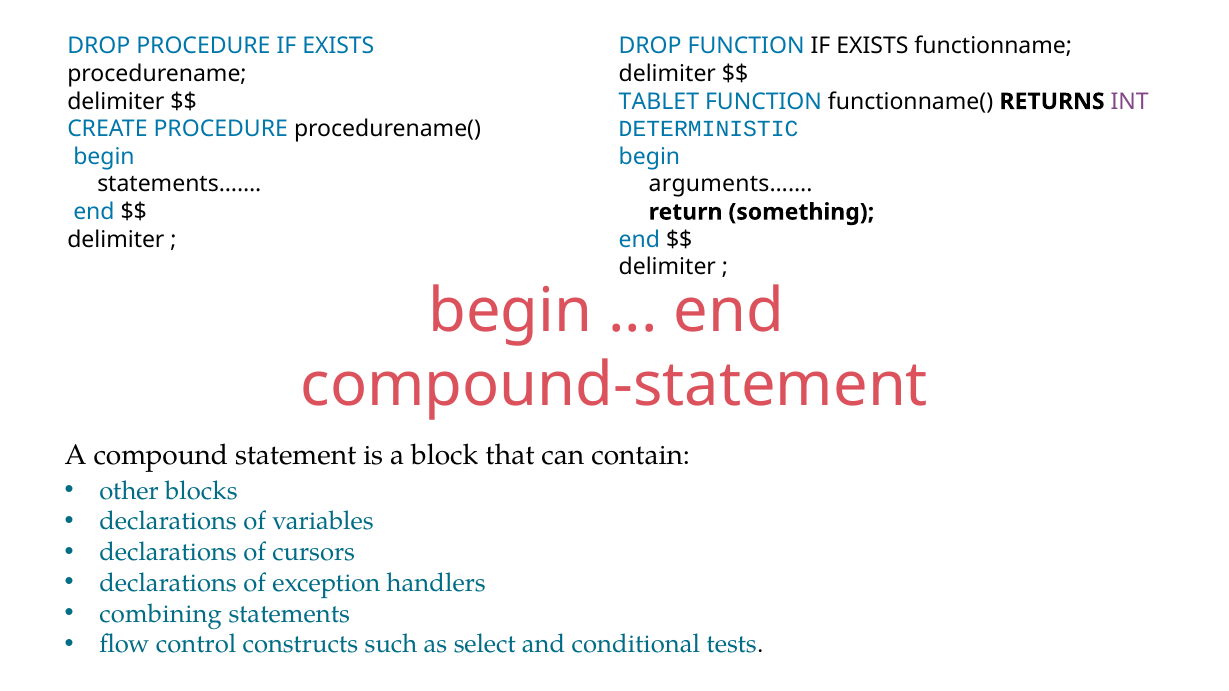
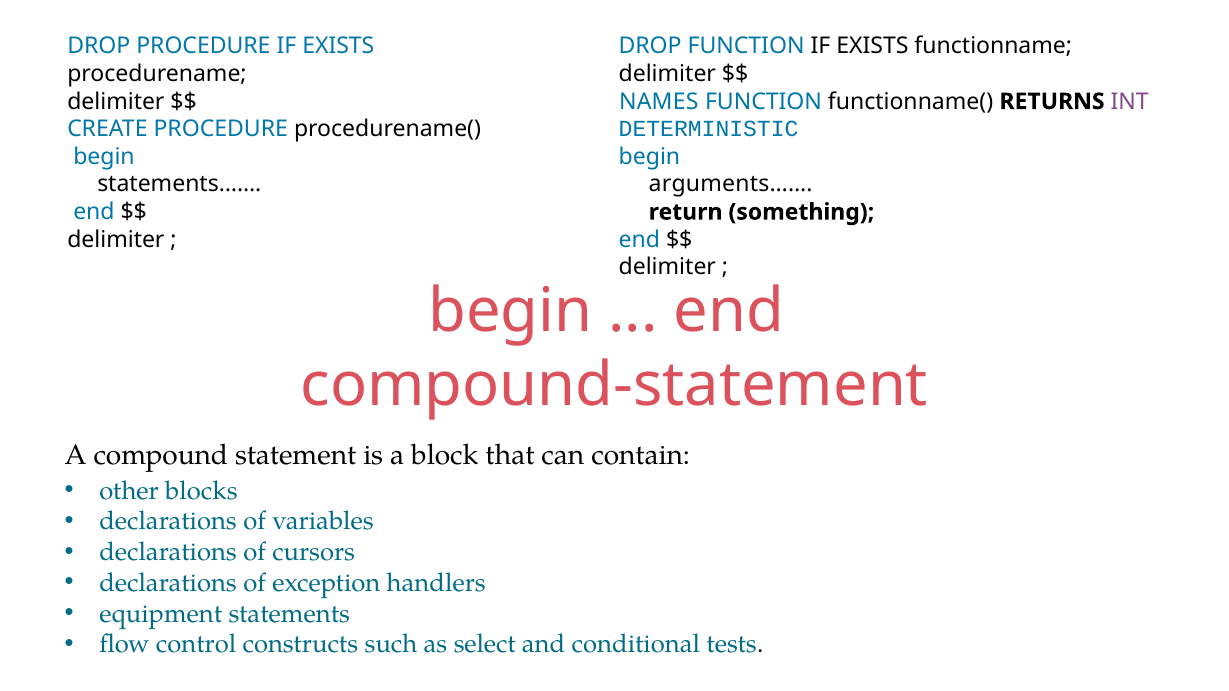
TABLET: TABLET -> NAMES
combining: combining -> equipment
